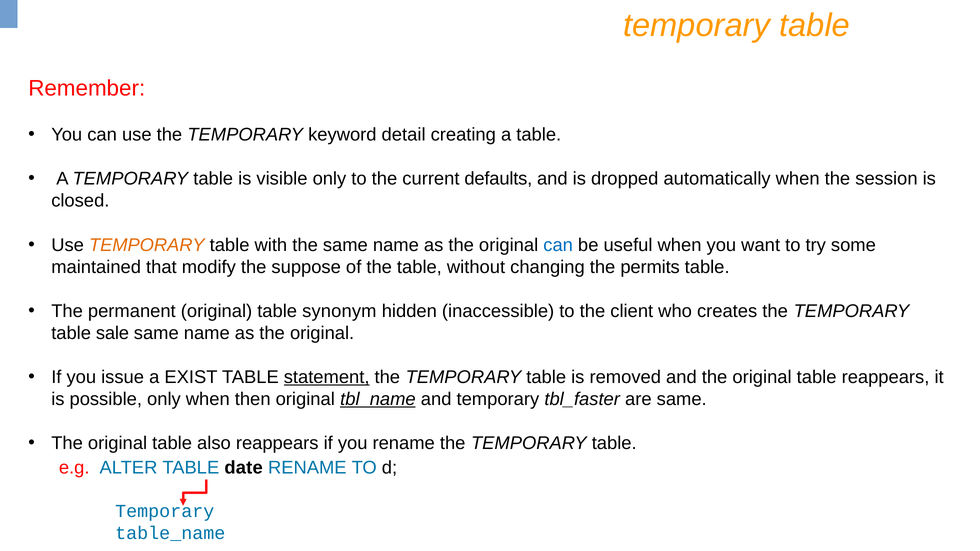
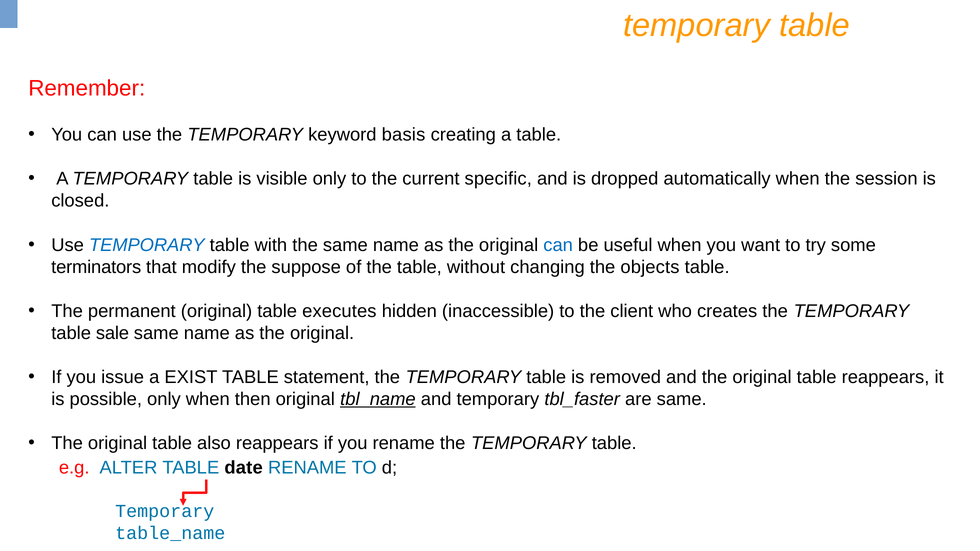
detail: detail -> basis
defaults: defaults -> specific
TEMPORARY at (147, 245) colour: orange -> blue
maintained: maintained -> terminators
permits: permits -> objects
synonym: synonym -> executes
statement underline: present -> none
